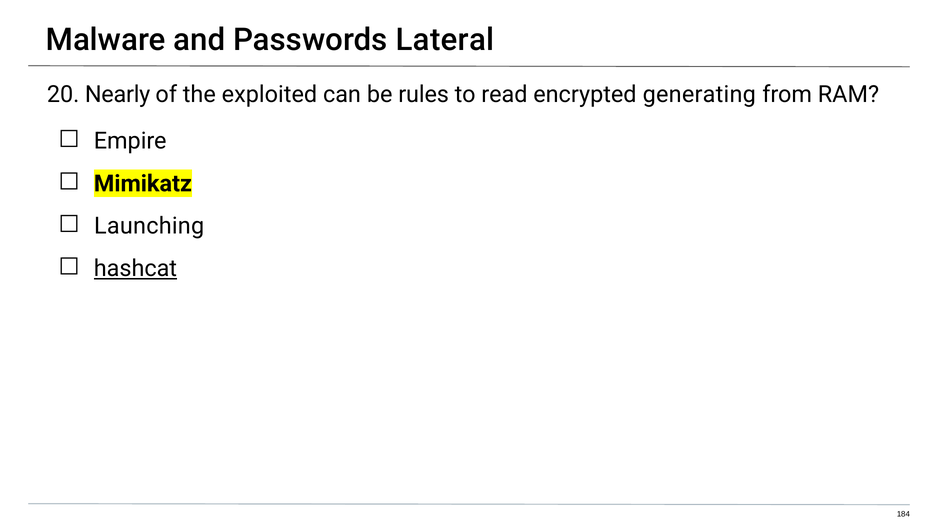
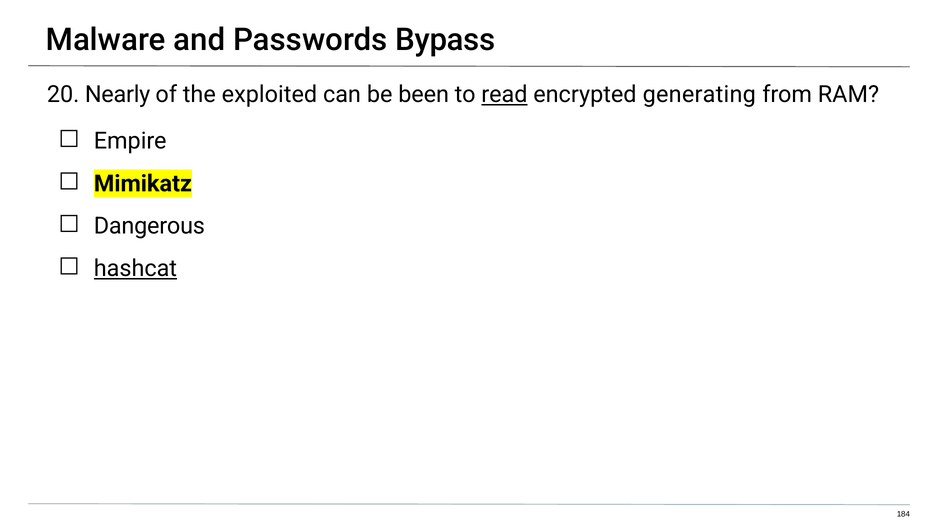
Lateral: Lateral -> Bypass
rules: rules -> been
read underline: none -> present
Launching: Launching -> Dangerous
